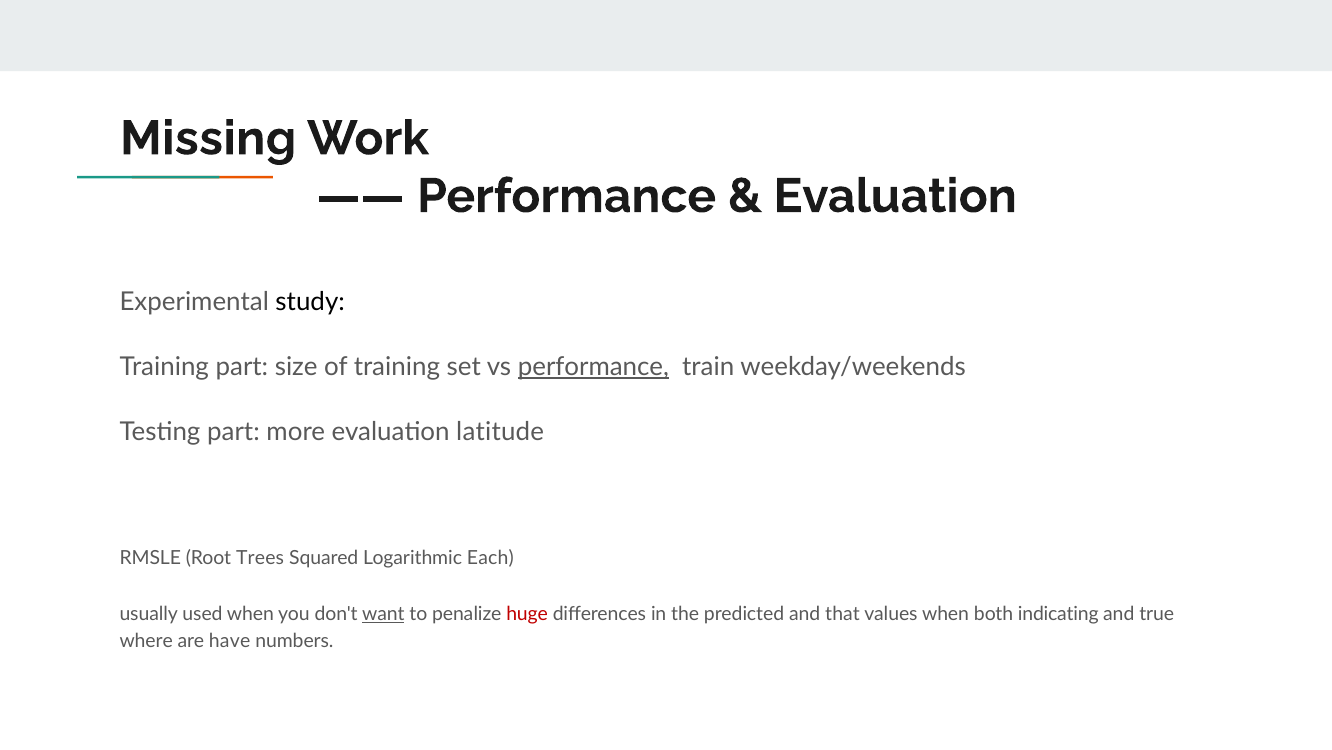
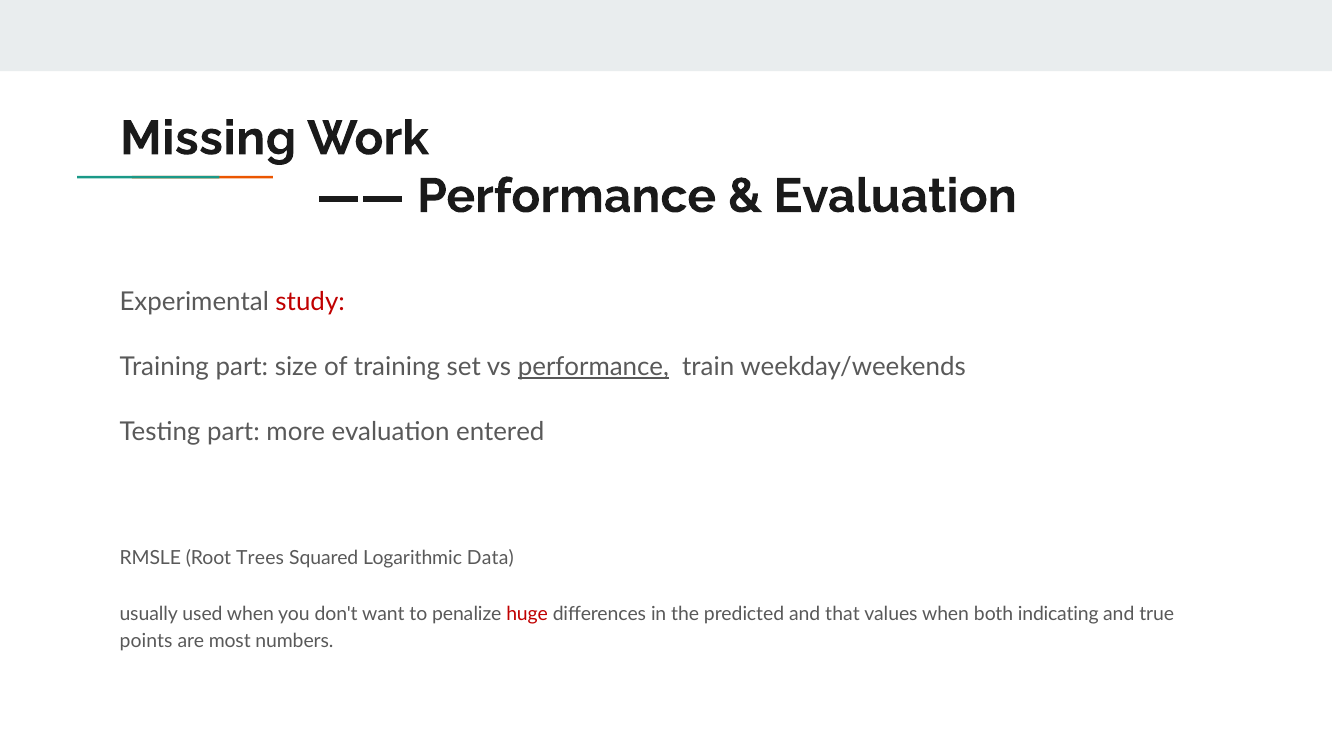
study colour: black -> red
latitude: latitude -> entered
Each: Each -> Data
want underline: present -> none
where: where -> points
have: have -> most
